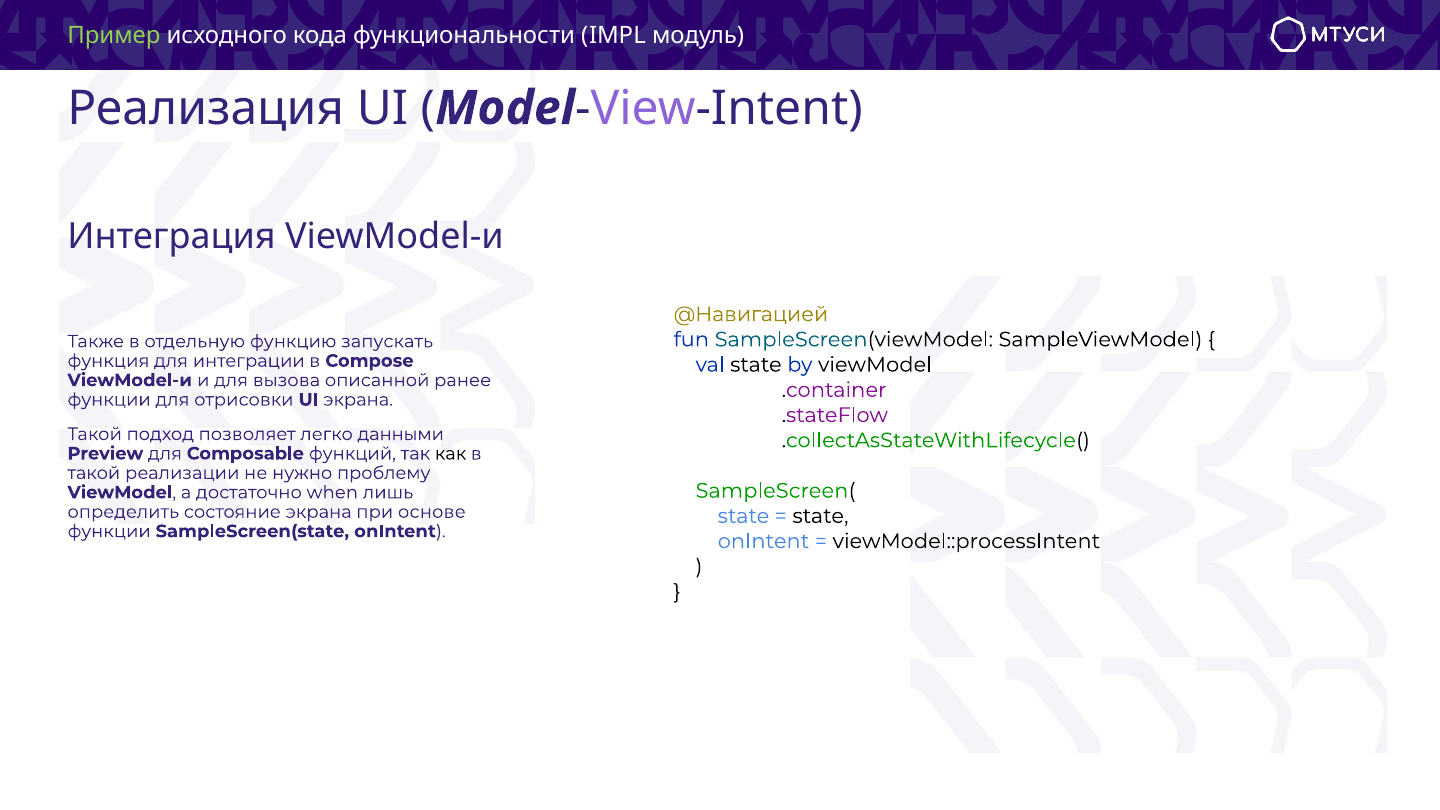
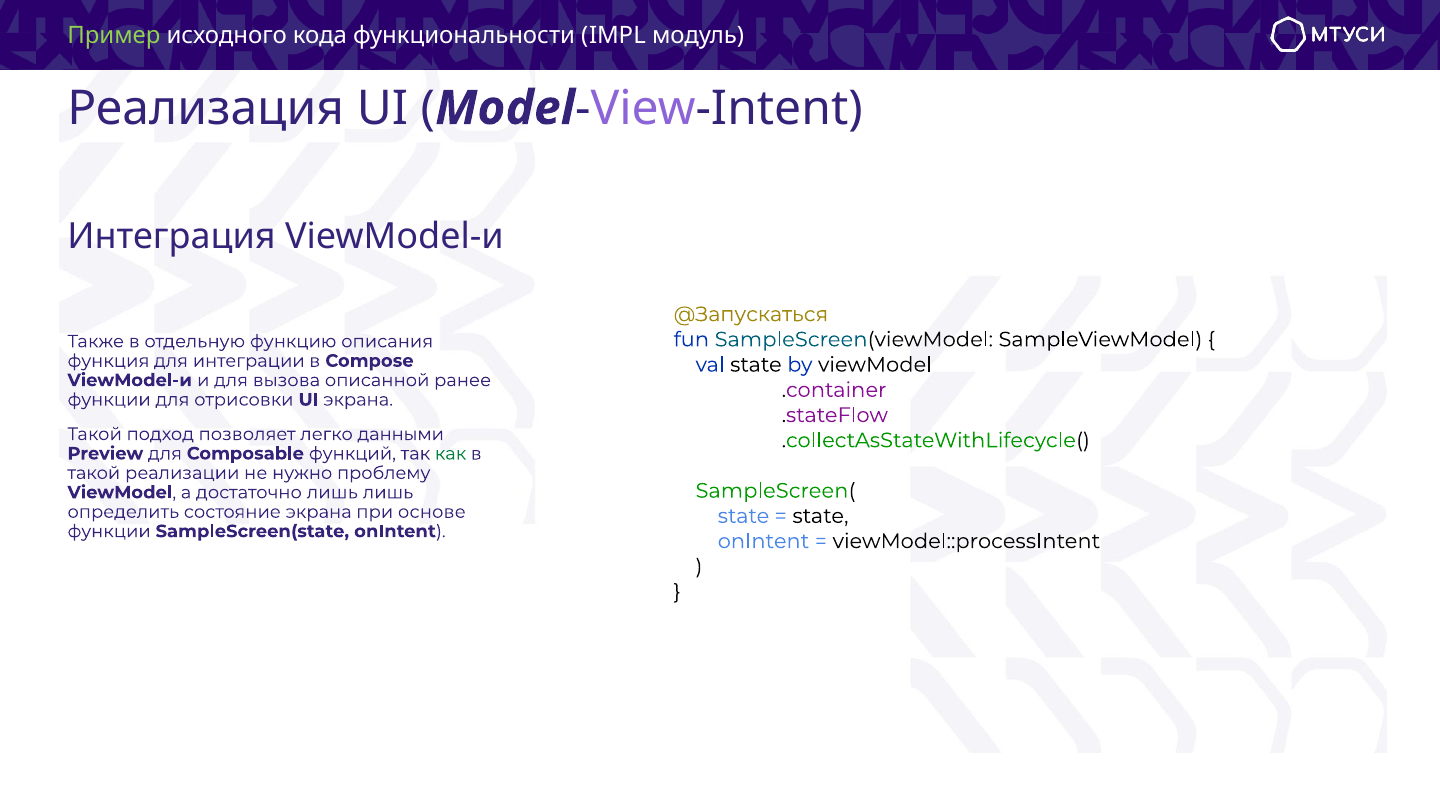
@Навигацией: @Навигацией -> @Запускаться
запускать: запускать -> описания
как colour: black -> green
достаточно when: when -> лишь
